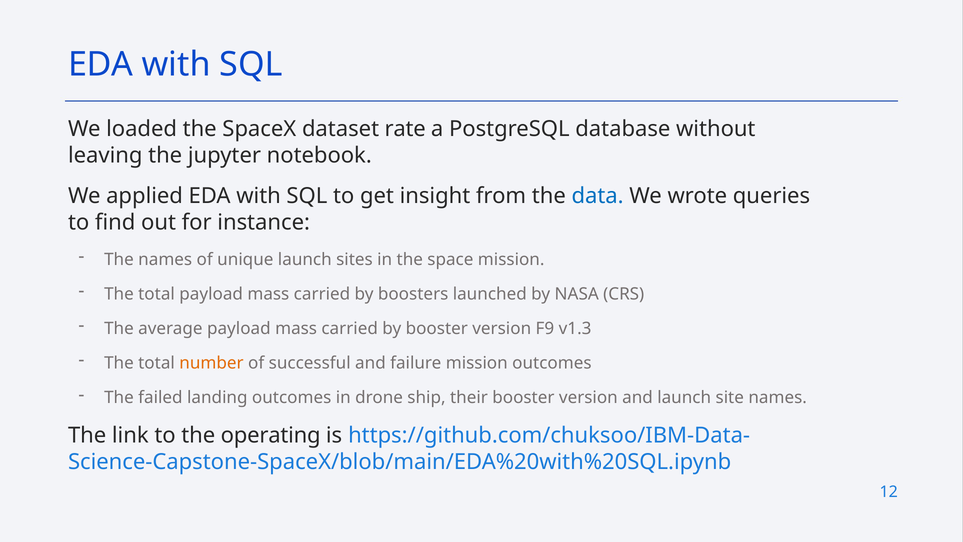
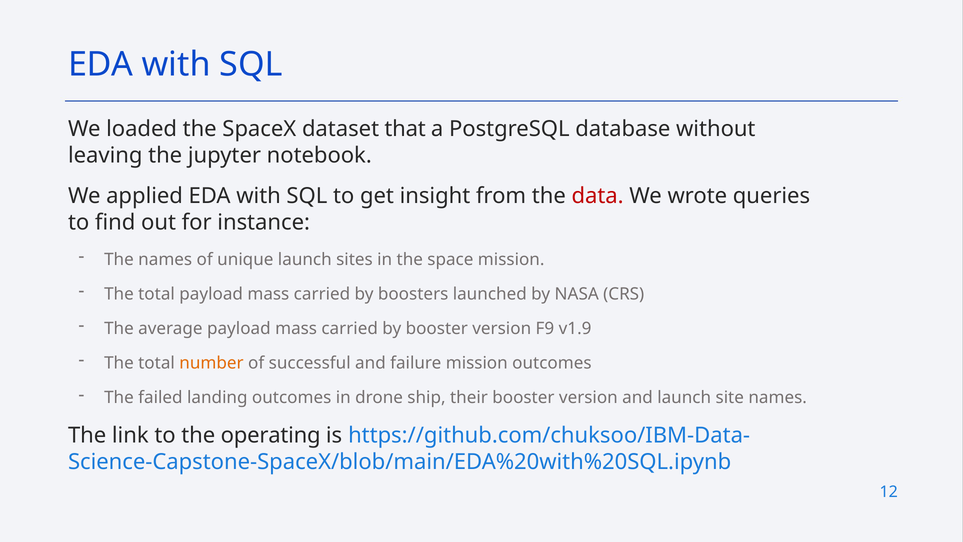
rate: rate -> that
data colour: blue -> red
v1.3: v1.3 -> v1.9
